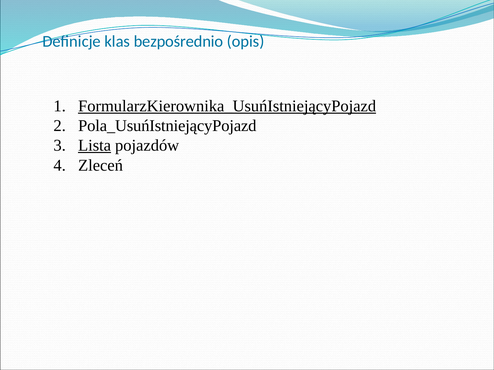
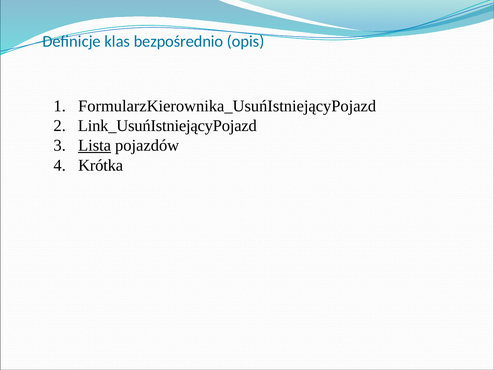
FormularzKierownika_UsuńIstniejącyPojazd underline: present -> none
Pola_UsuńIstniejącyPojazd: Pola_UsuńIstniejącyPojazd -> Link_UsuńIstniejącyPojazd
Zleceń: Zleceń -> Krótka
